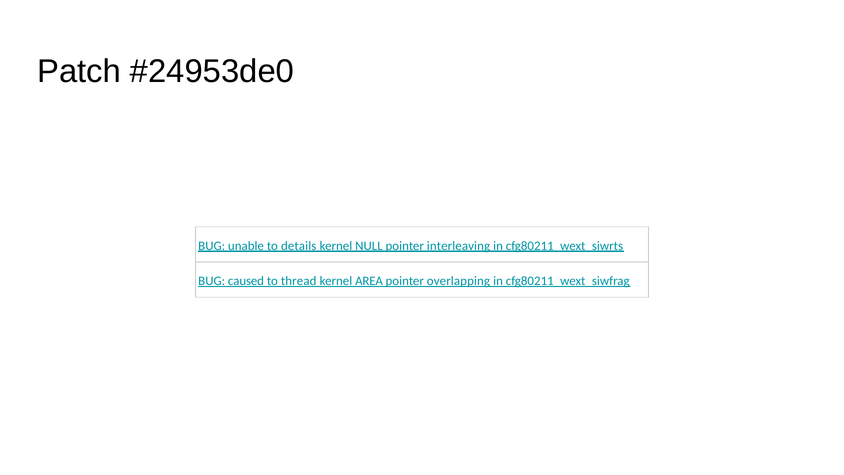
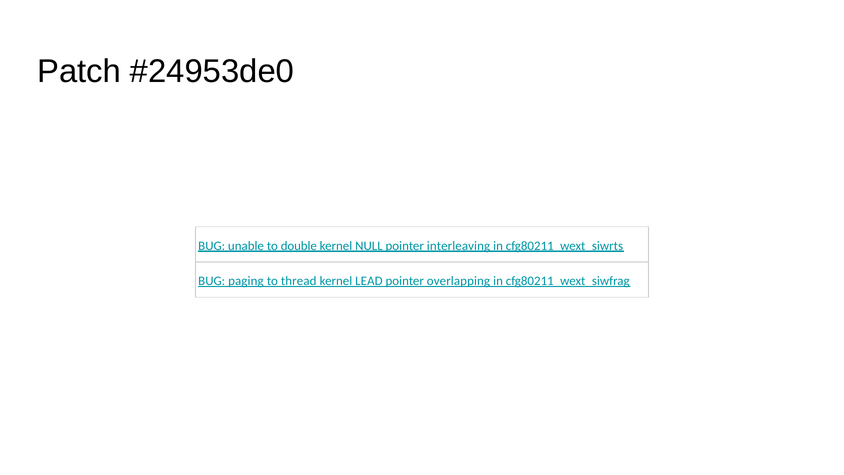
details: details -> double
caused: caused -> paging
AREA: AREA -> LEAD
